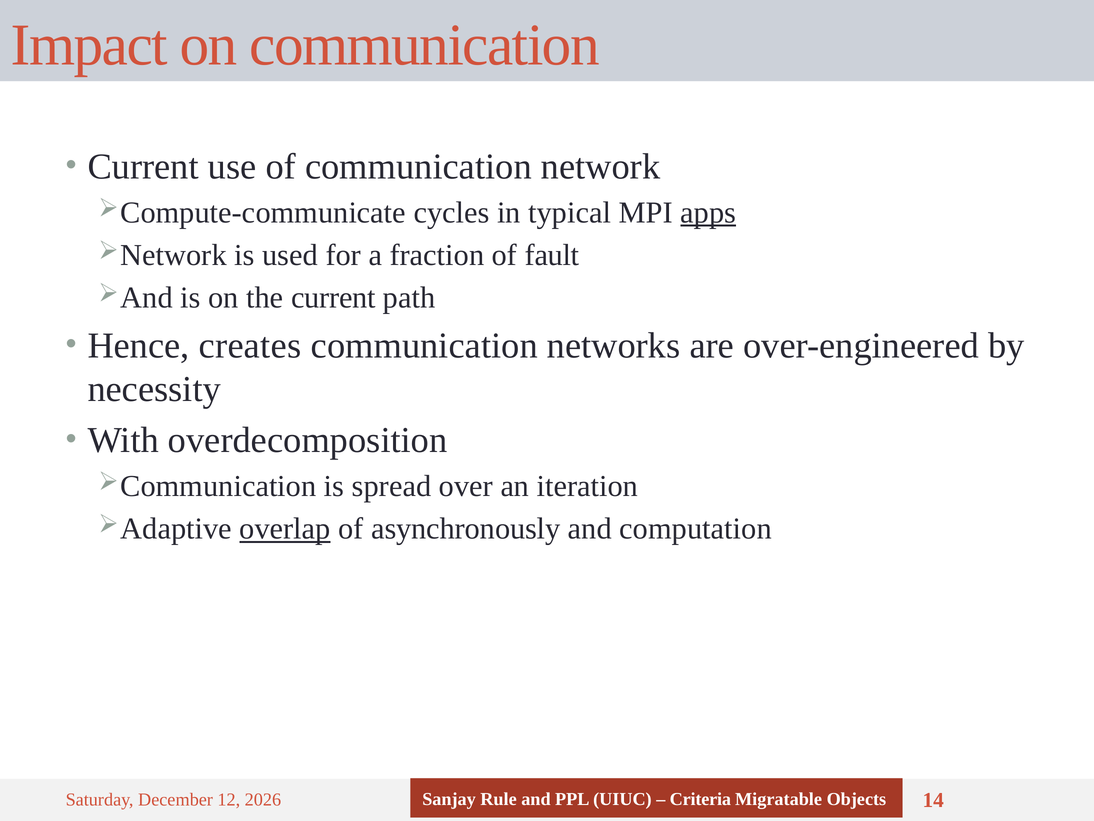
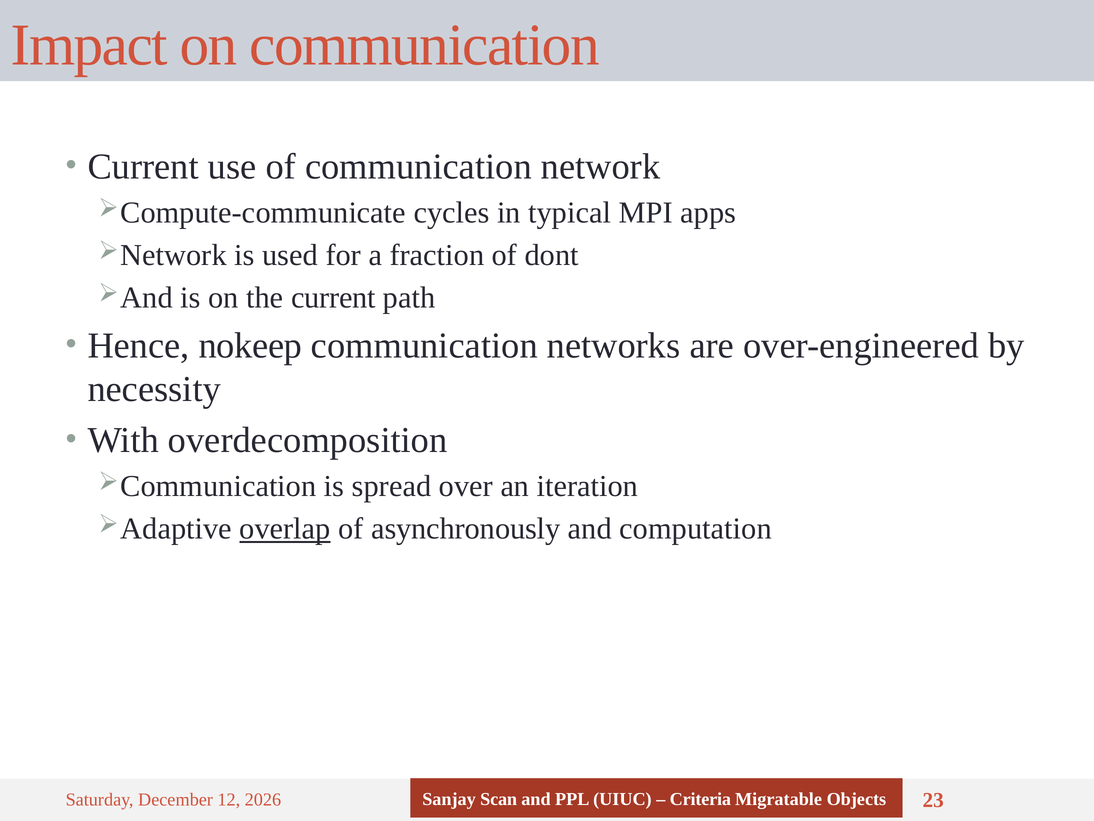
apps underline: present -> none
fault: fault -> dont
creates: creates -> nokeep
Rule: Rule -> Scan
14: 14 -> 23
